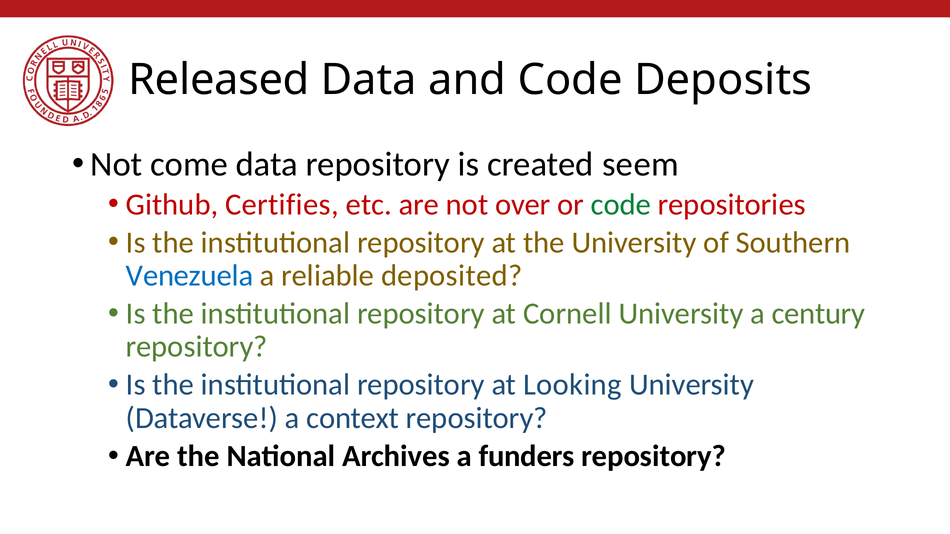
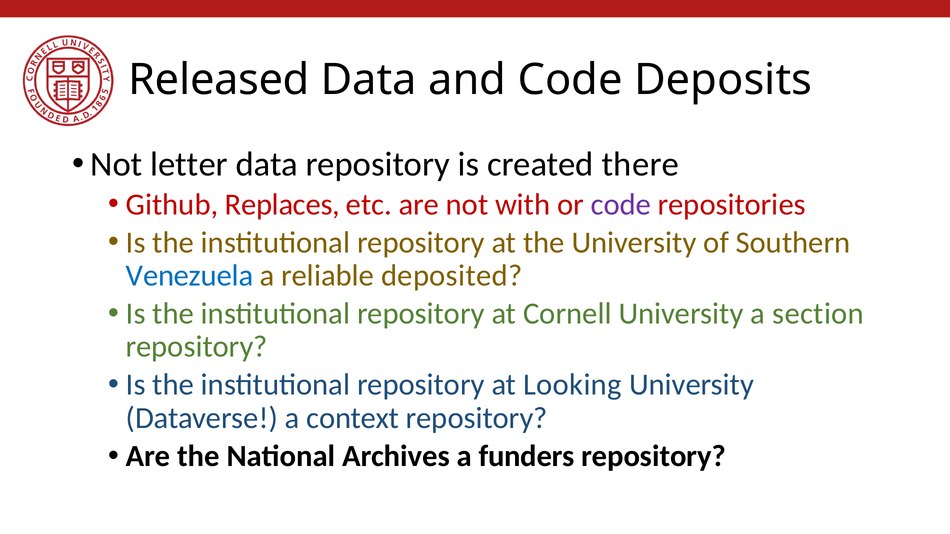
come: come -> letter
seem: seem -> there
Certifies: Certifies -> Replaces
over: over -> with
code at (621, 205) colour: green -> purple
century: century -> section
